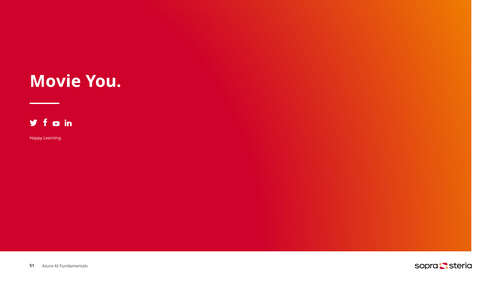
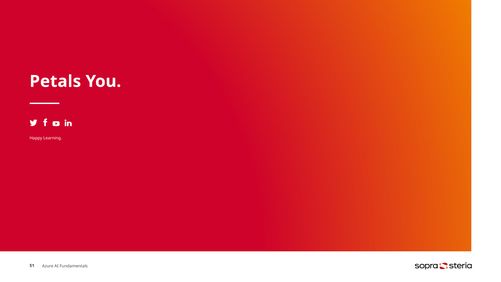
Movie: Movie -> Petals
